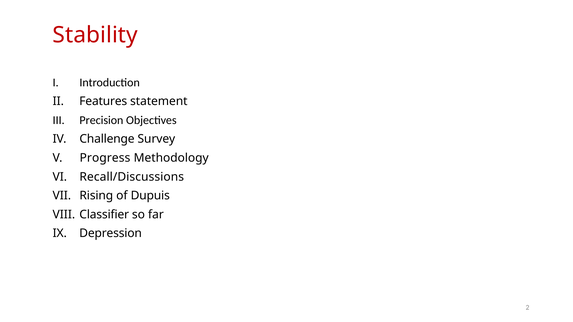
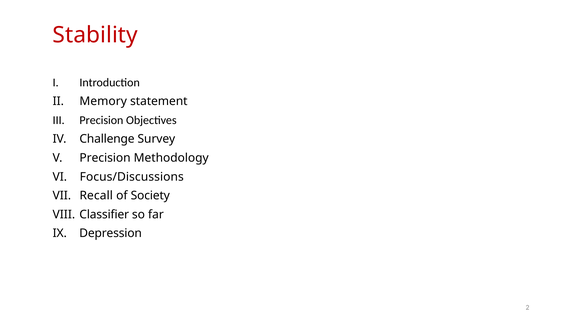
Features: Features -> Memory
Progress at (105, 158): Progress -> Precision
Recall/Discussions: Recall/Discussions -> Focus/Discussions
Rising: Rising -> Recall
Dupuis: Dupuis -> Society
